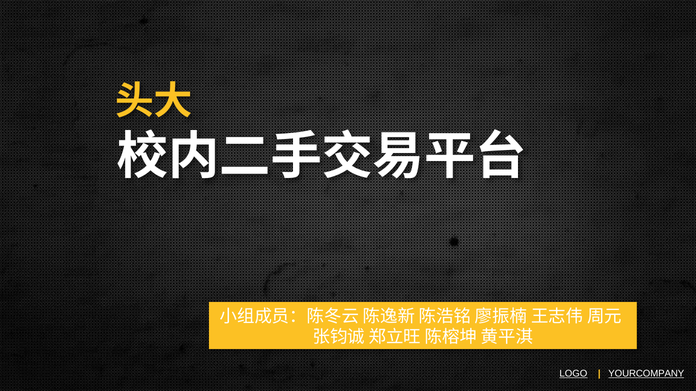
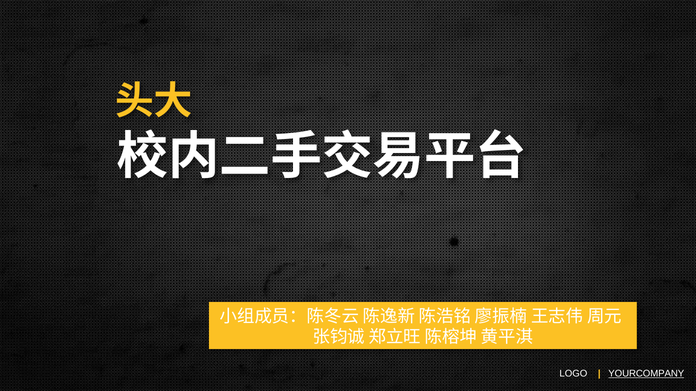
LOGO underline: present -> none
